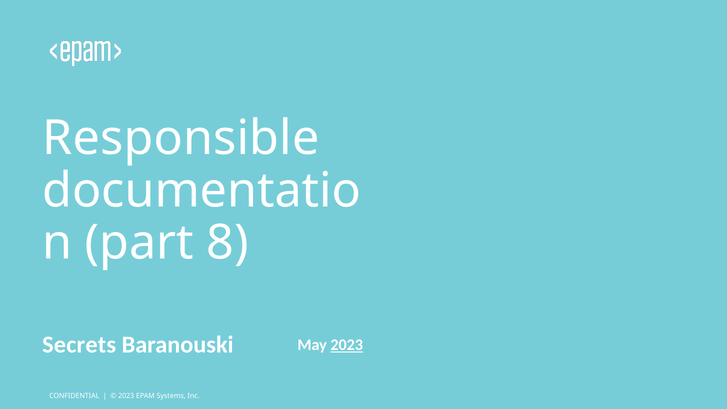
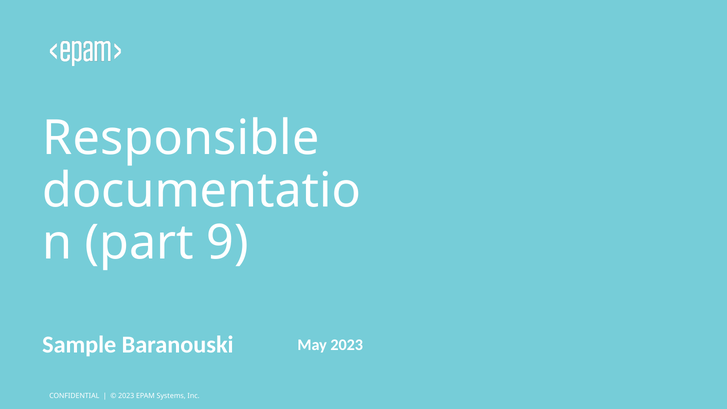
8: 8 -> 9
Secrets: Secrets -> Sample
2023 at (347, 345) underline: present -> none
